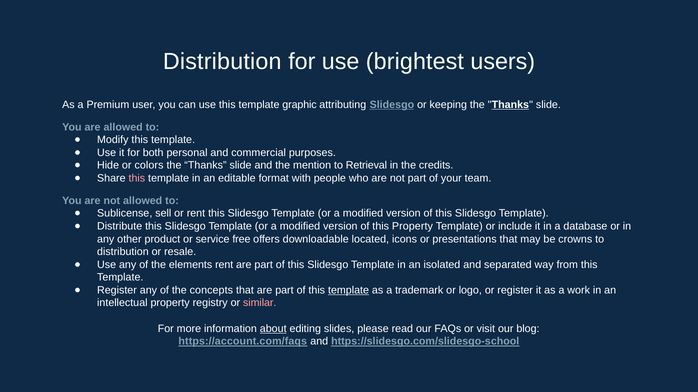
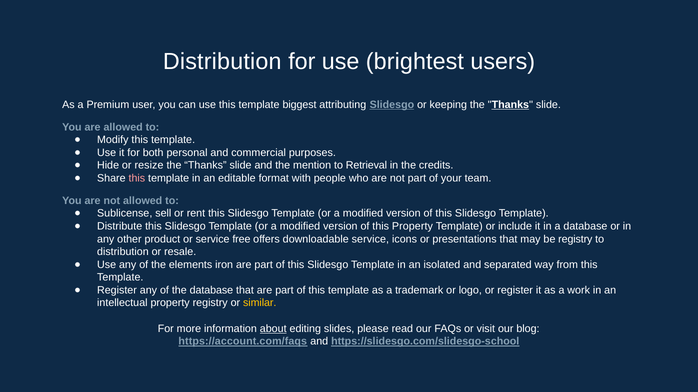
graphic: graphic -> biggest
colors: colors -> resize
downloadable located: located -> service
be crowns: crowns -> registry
elements rent: rent -> iron
the concepts: concepts -> database
template at (349, 291) underline: present -> none
similar colour: pink -> yellow
